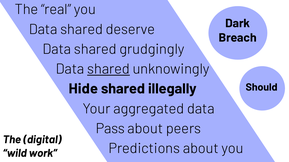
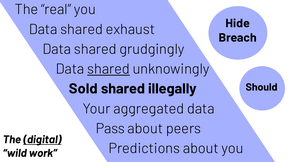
Dark: Dark -> Hide
deserve: deserve -> exhaust
Hide: Hide -> Sold
digital underline: none -> present
